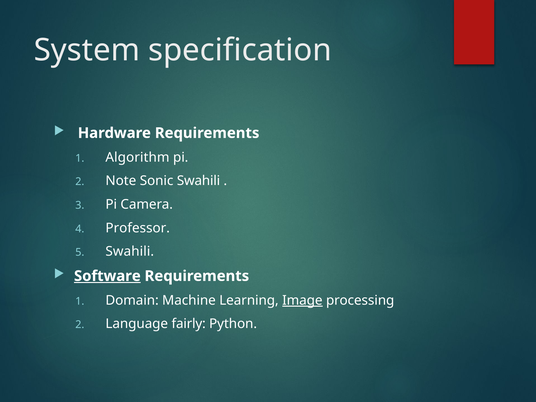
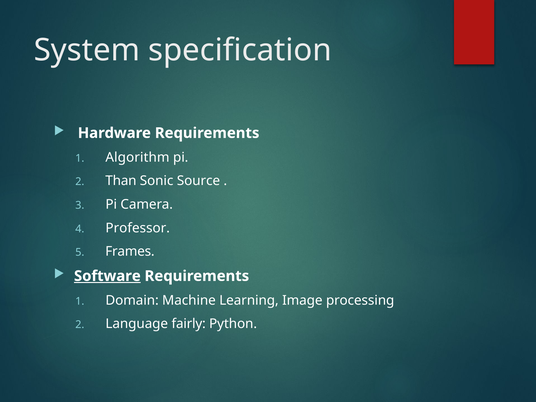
Note: Note -> Than
Sonic Swahili: Swahili -> Source
Swahili at (130, 251): Swahili -> Frames
Image underline: present -> none
